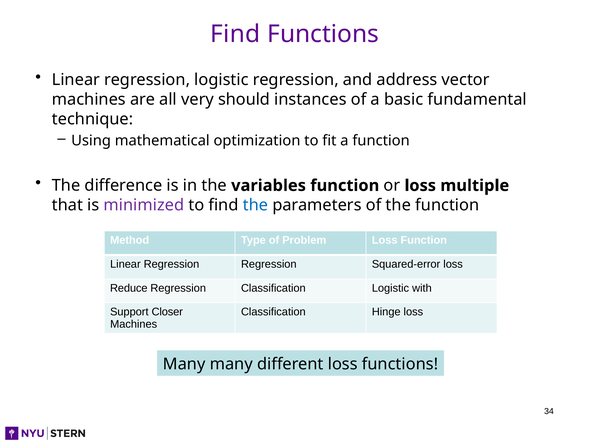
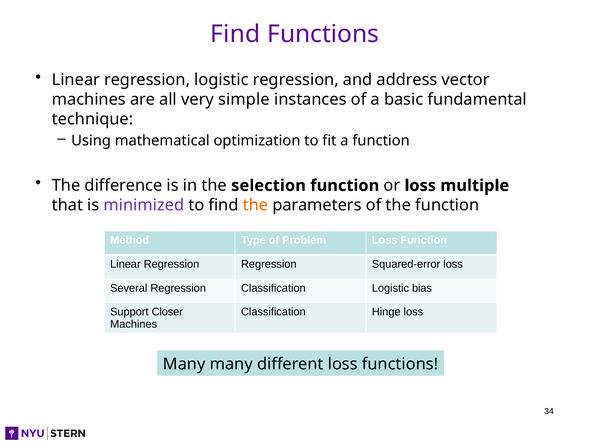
should: should -> simple
variables: variables -> selection
the at (255, 205) colour: blue -> orange
Reduce: Reduce -> Several
with: with -> bias
